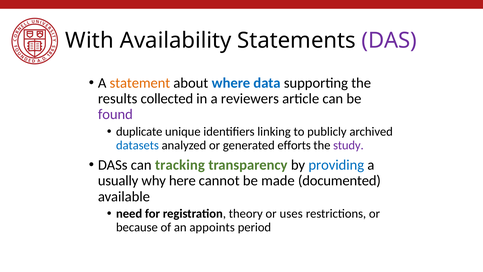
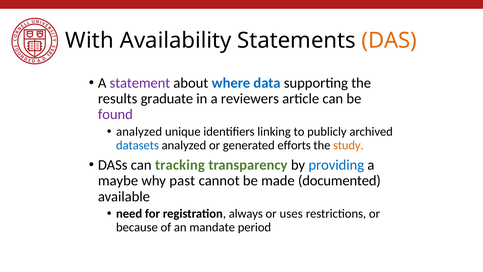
DAS colour: purple -> orange
statement colour: orange -> purple
collected: collected -> graduate
duplicate at (139, 132): duplicate -> analyzed
study colour: purple -> orange
usually: usually -> maybe
here: here -> past
theory: theory -> always
appoints: appoints -> mandate
